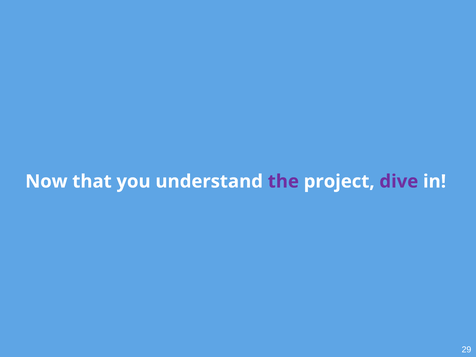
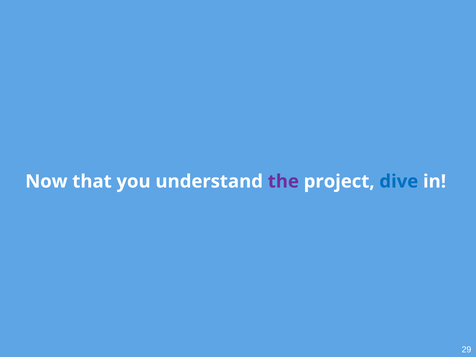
dive colour: purple -> blue
